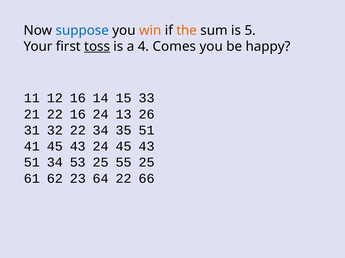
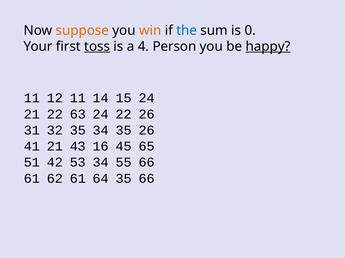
suppose colour: blue -> orange
the colour: orange -> blue
5: 5 -> 0
Comes: Comes -> Person
happy underline: none -> present
12 16: 16 -> 11
15 33: 33 -> 24
22 16: 16 -> 63
24 13: 13 -> 22
32 22: 22 -> 35
35 51: 51 -> 26
41 45: 45 -> 21
43 24: 24 -> 16
43 at (147, 147): 43 -> 65
51 34: 34 -> 42
53 25: 25 -> 34
55 25: 25 -> 66
62 23: 23 -> 61
64 22: 22 -> 35
